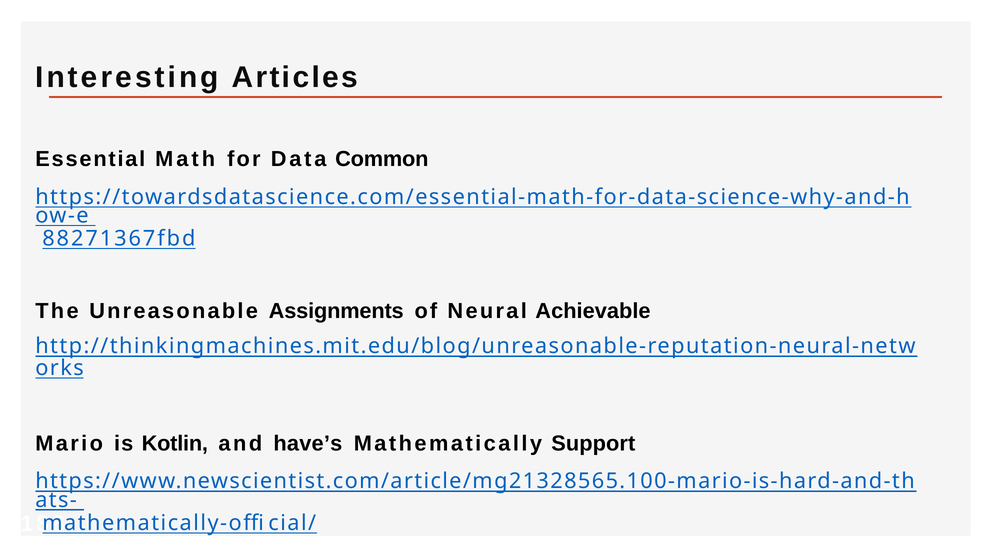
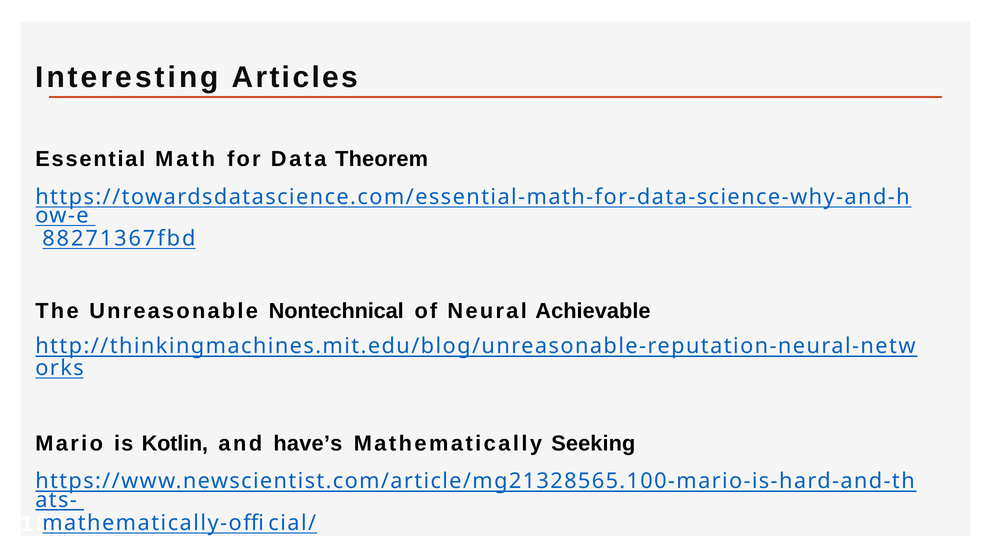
Common: Common -> Theorem
Assignments: Assignments -> Nontechnical
Support: Support -> Seeking
